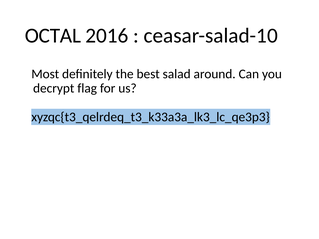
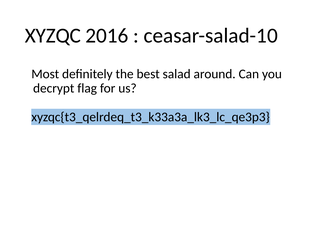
OCTAL: OCTAL -> XYZQC
